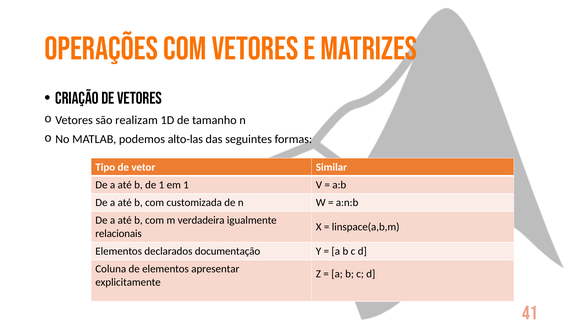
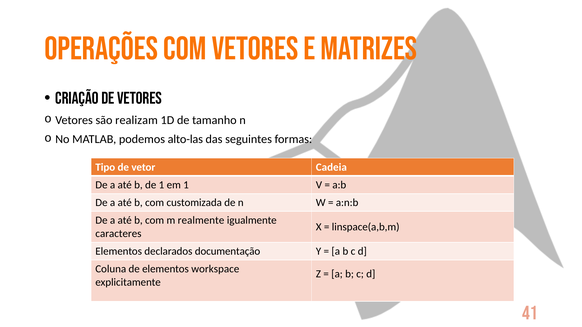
Similar: Similar -> Cadeia
verdadeira: verdadeira -> realmente
relacionais: relacionais -> caracteres
apresentar: apresentar -> workspace
